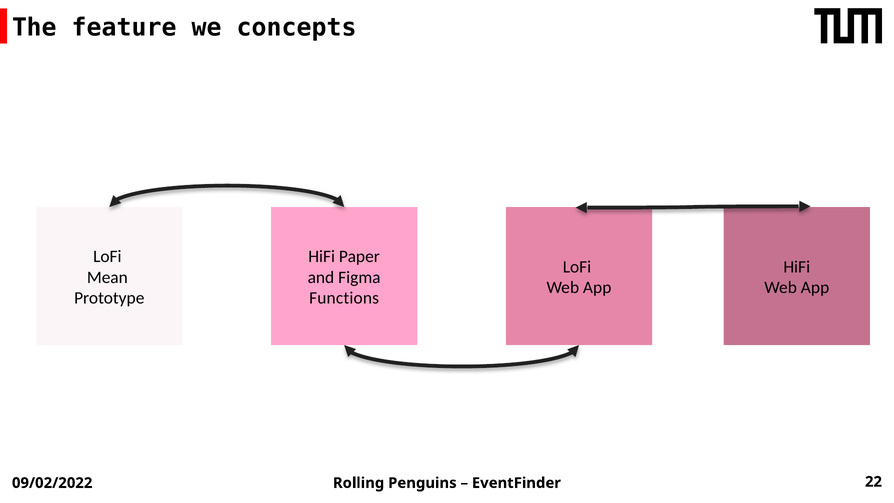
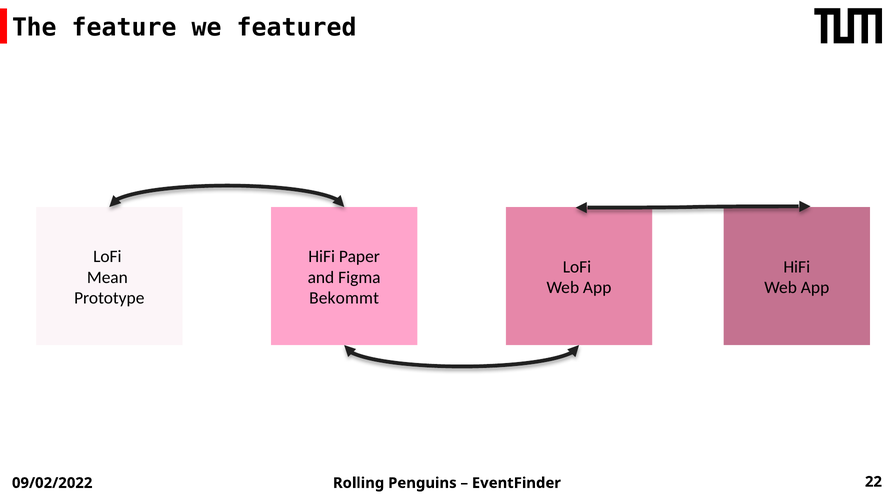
concepts: concepts -> featured
Functions: Functions -> Bekommt
